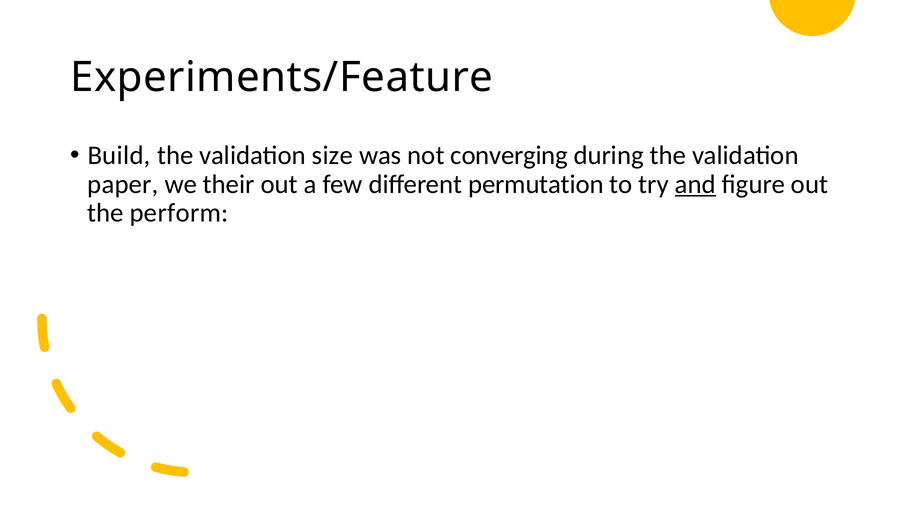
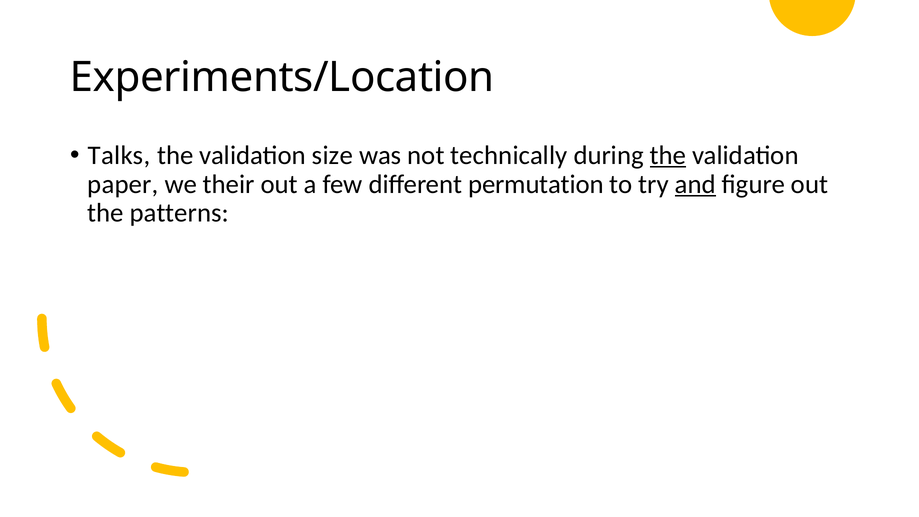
Experiments/Feature: Experiments/Feature -> Experiments/Location
Build: Build -> Talks
converging: converging -> technically
the at (668, 155) underline: none -> present
perform: perform -> patterns
